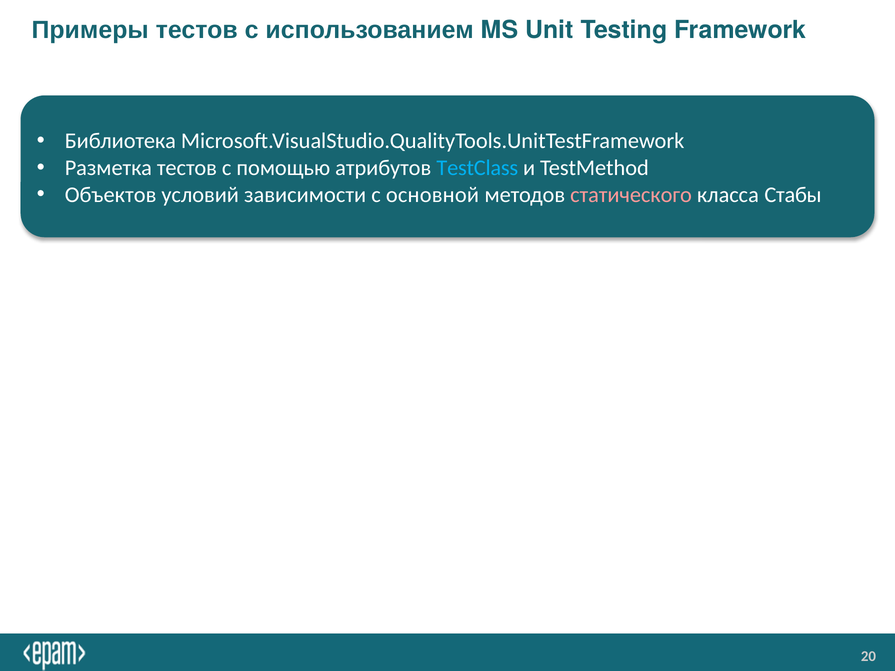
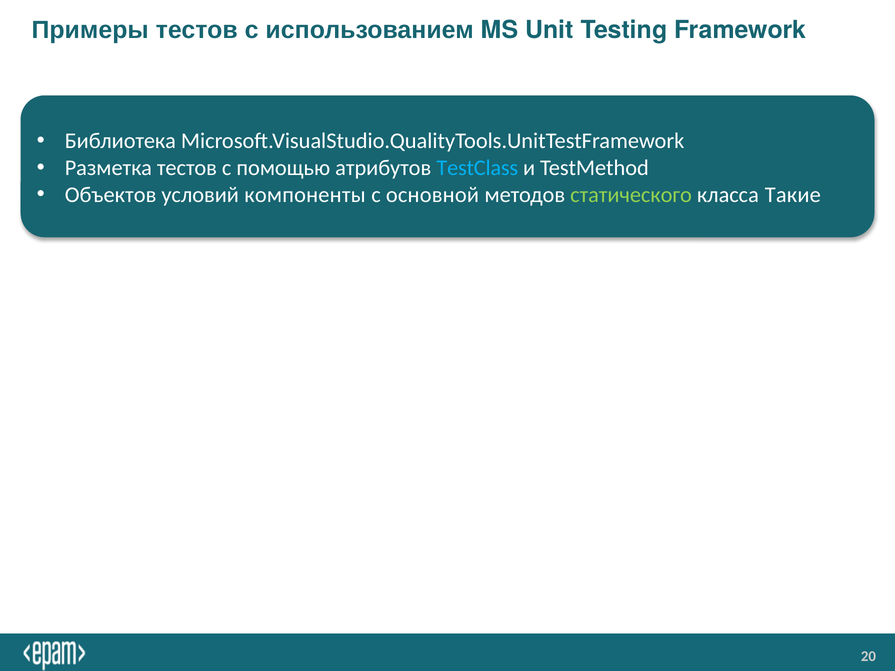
зависимости: зависимости -> компоненты
статического colour: pink -> light green
Стабы: Стабы -> Такие
